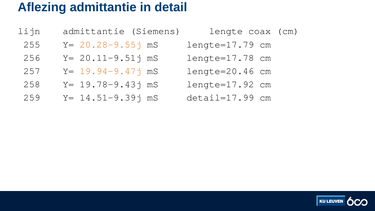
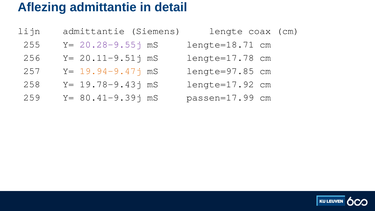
20.28-9.55j colour: orange -> purple
lengte=17.79: lengte=17.79 -> lengte=18.71
lengte=20.46: lengte=20.46 -> lengte=97.85
14.51-9.39j: 14.51-9.39j -> 80.41-9.39j
detail=17.99: detail=17.99 -> passen=17.99
